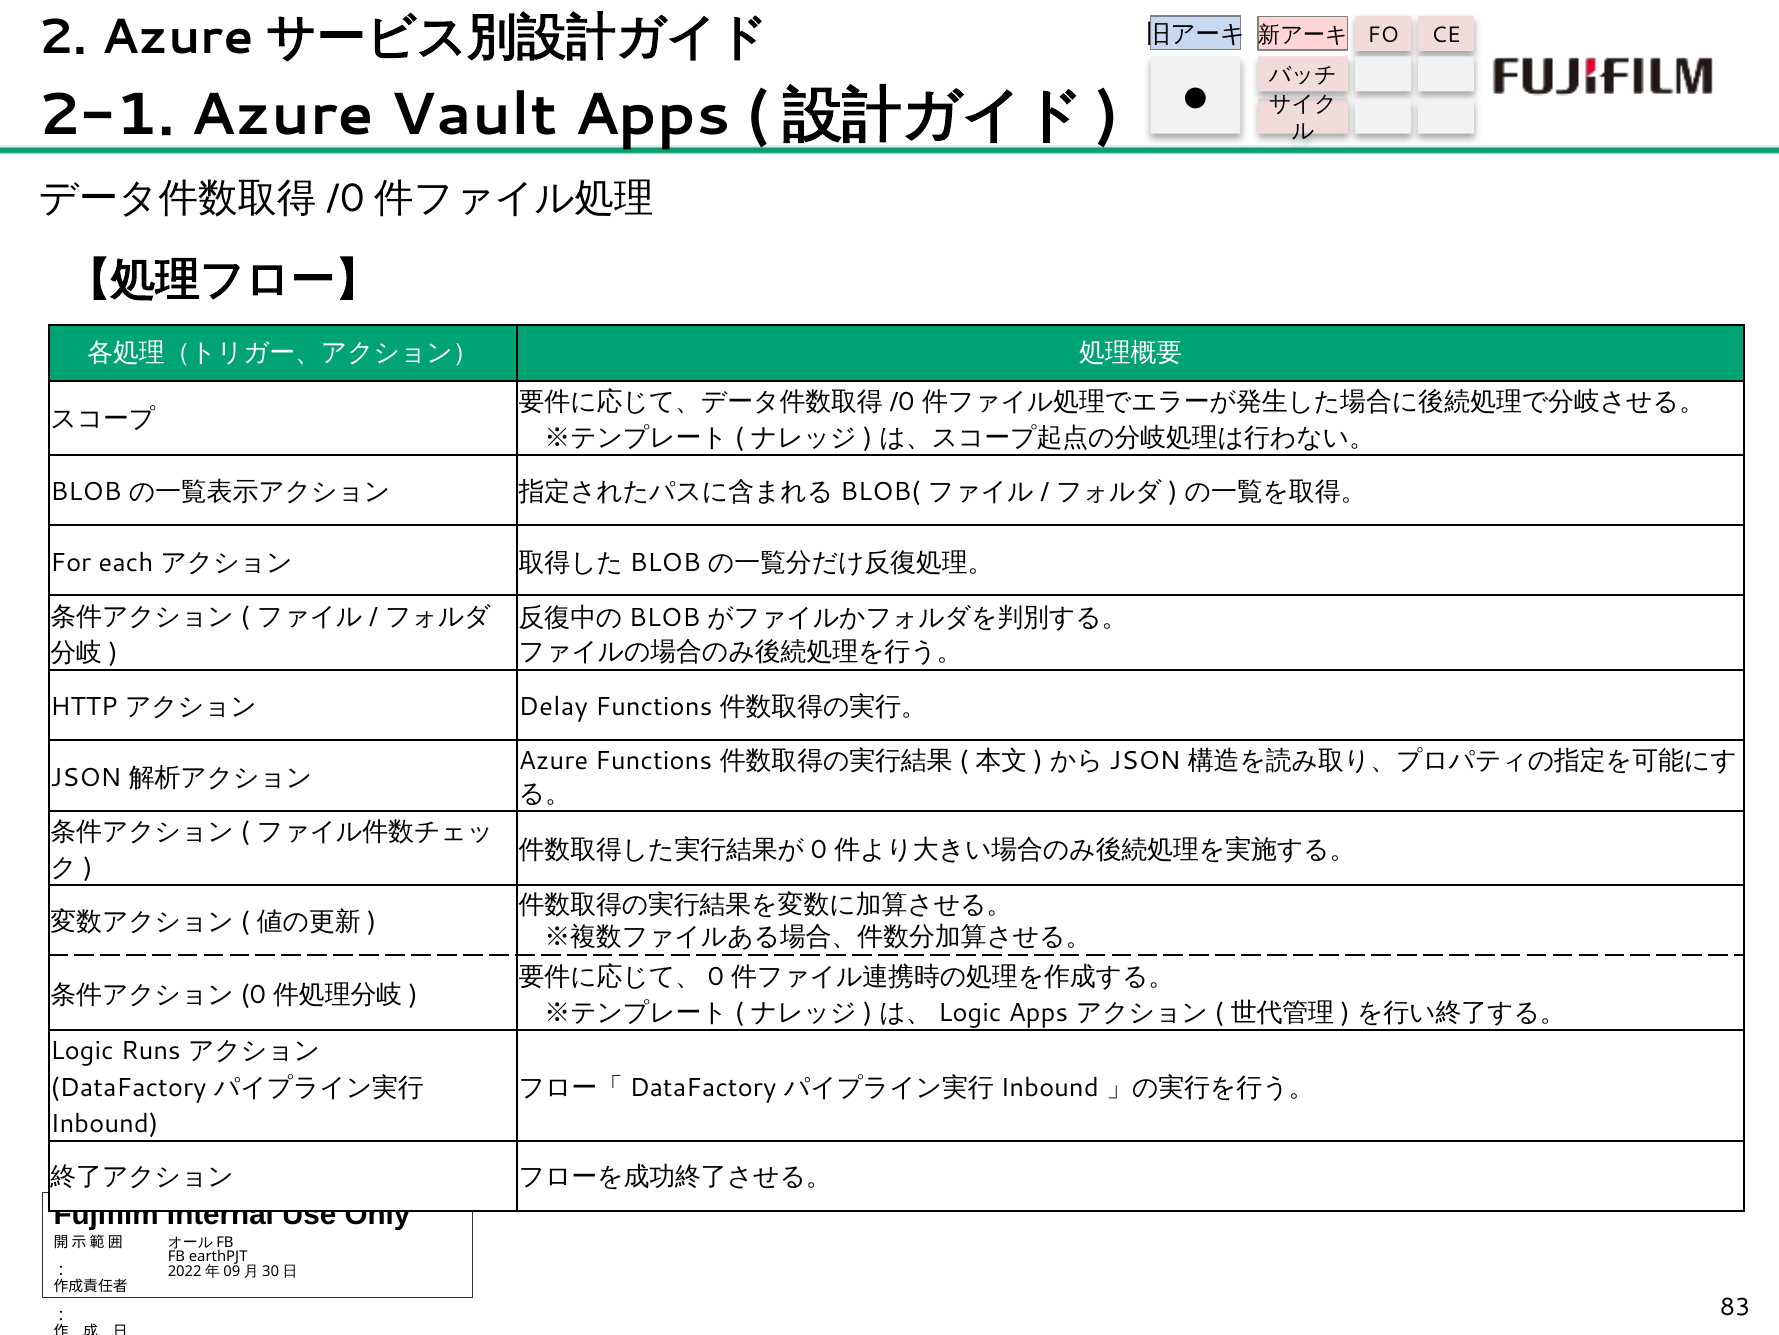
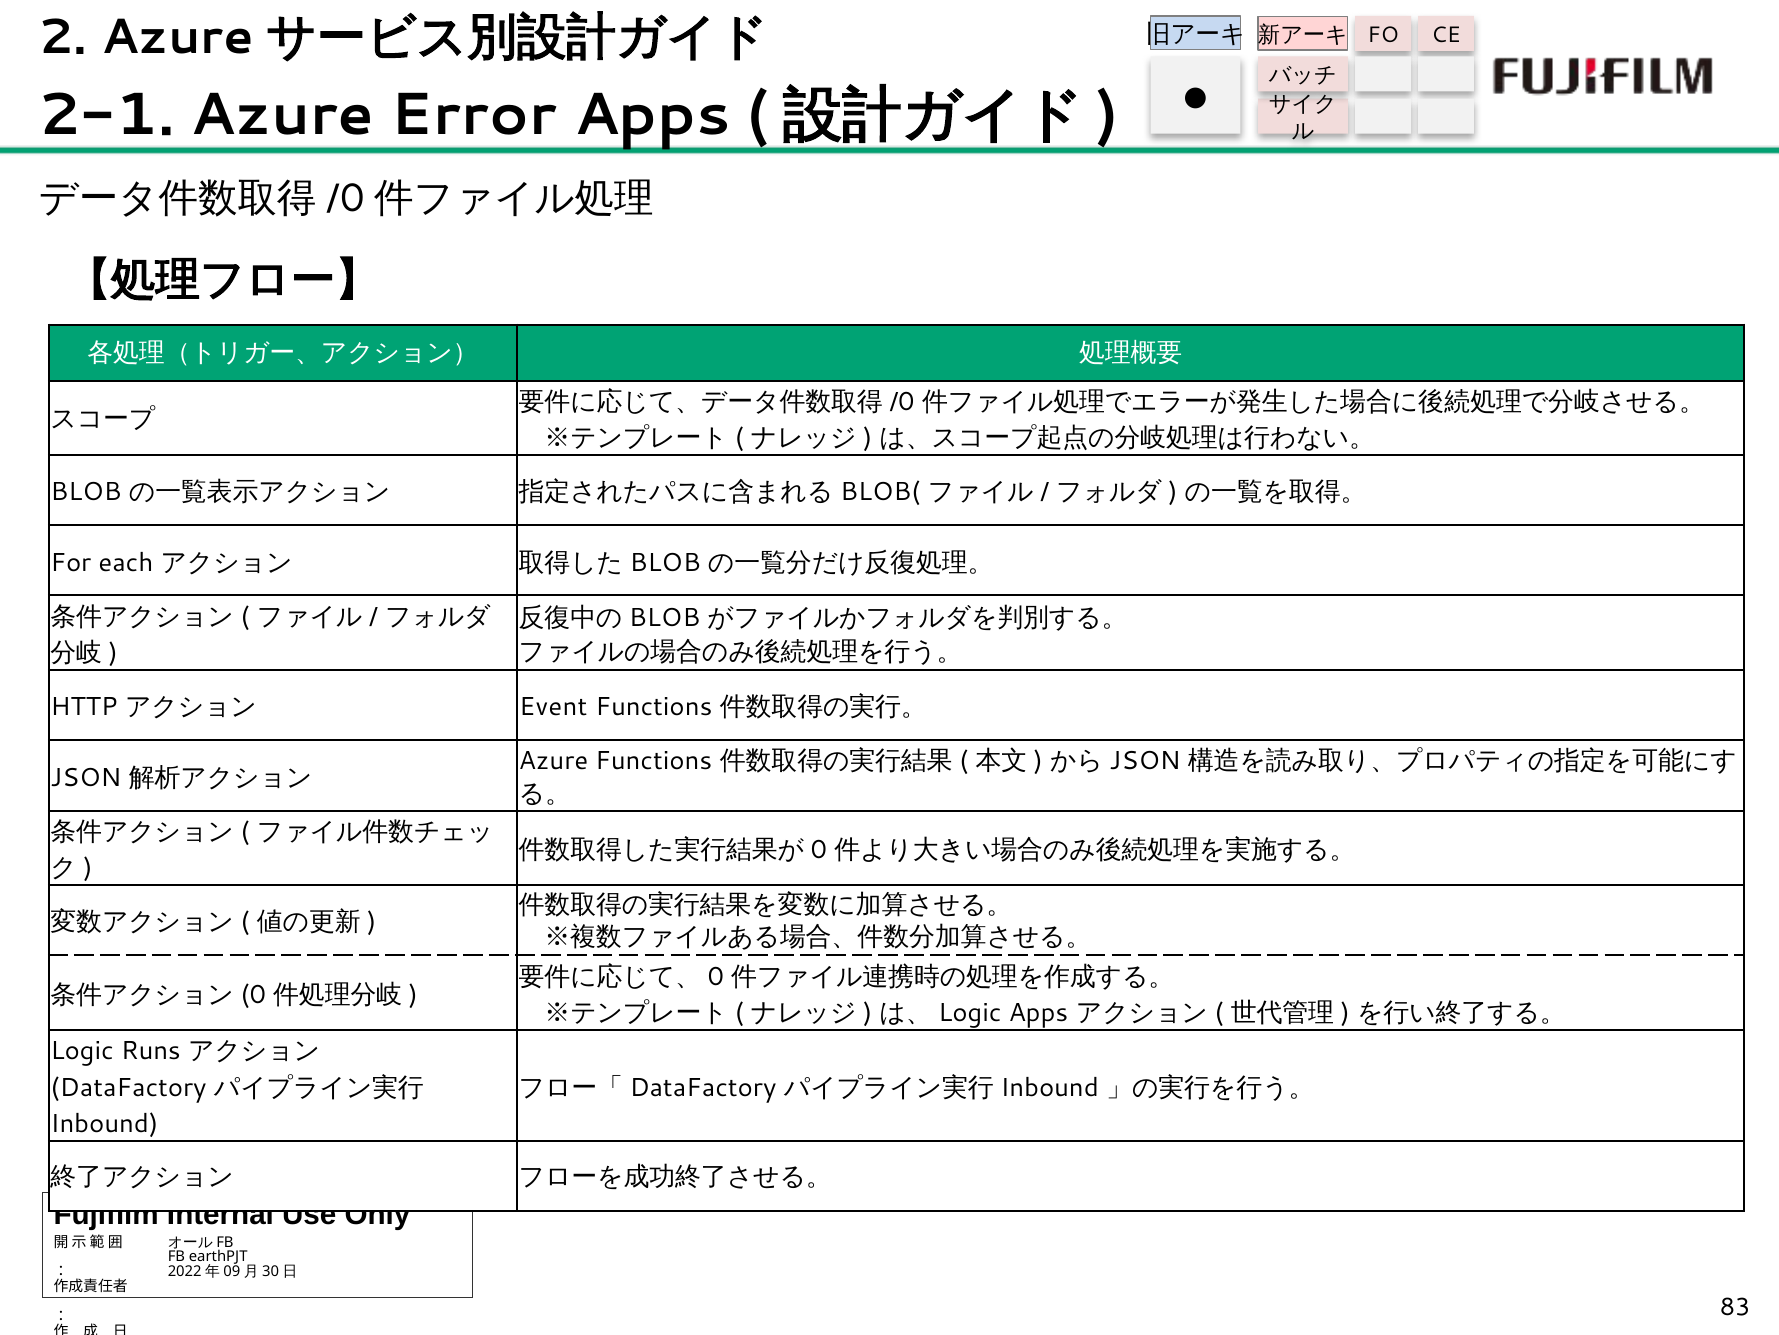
Vault: Vault -> Error
Delay: Delay -> Event
